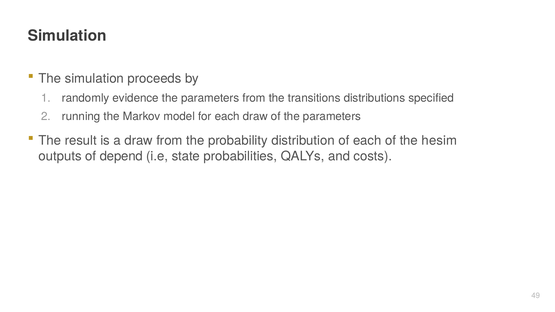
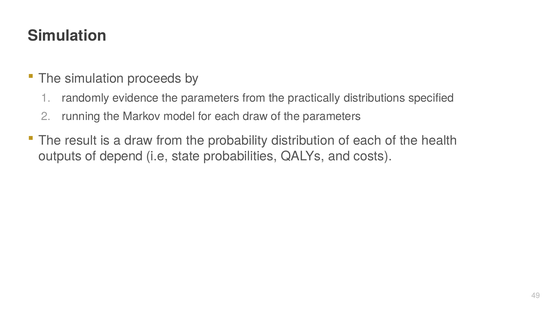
transitions: transitions -> practically
hesim: hesim -> health
